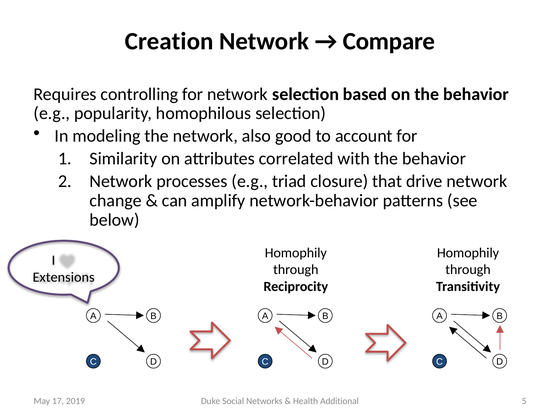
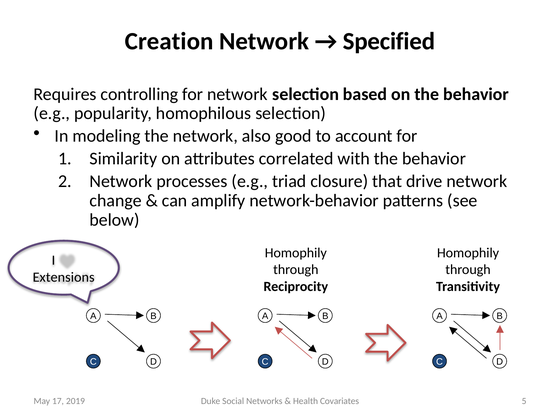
Compare: Compare -> Specified
Additional: Additional -> Covariates
